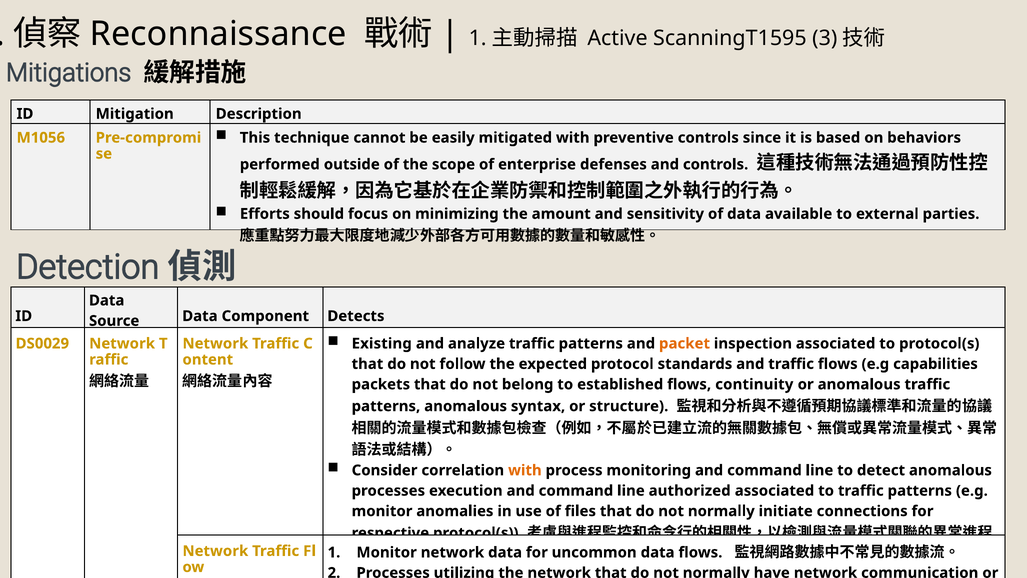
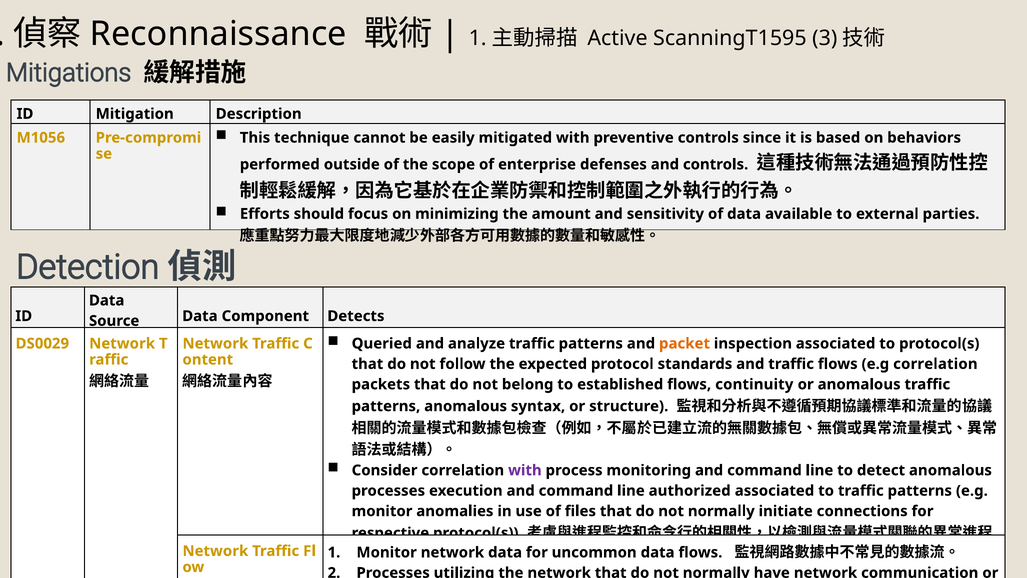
Existing: Existing -> Queried
e.g capabilities: capabilities -> correlation
with at (525, 470) colour: orange -> purple
